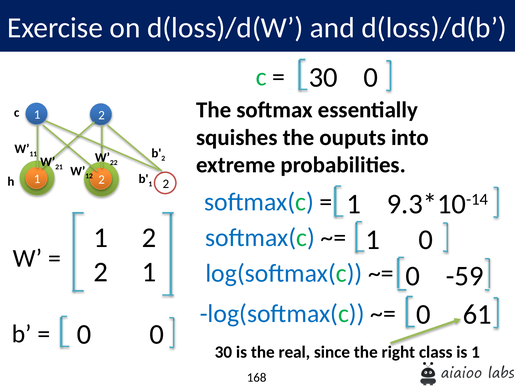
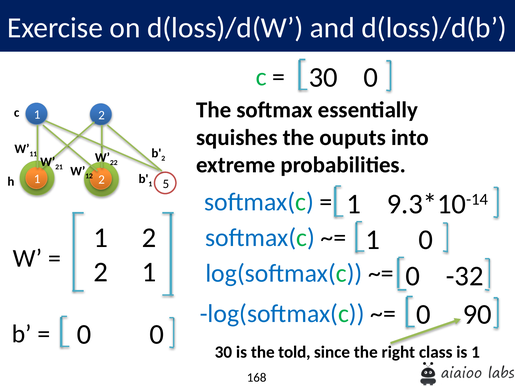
2 at (166, 184): 2 -> 5
-59: -59 -> -32
61: 61 -> 90
real: real -> told
